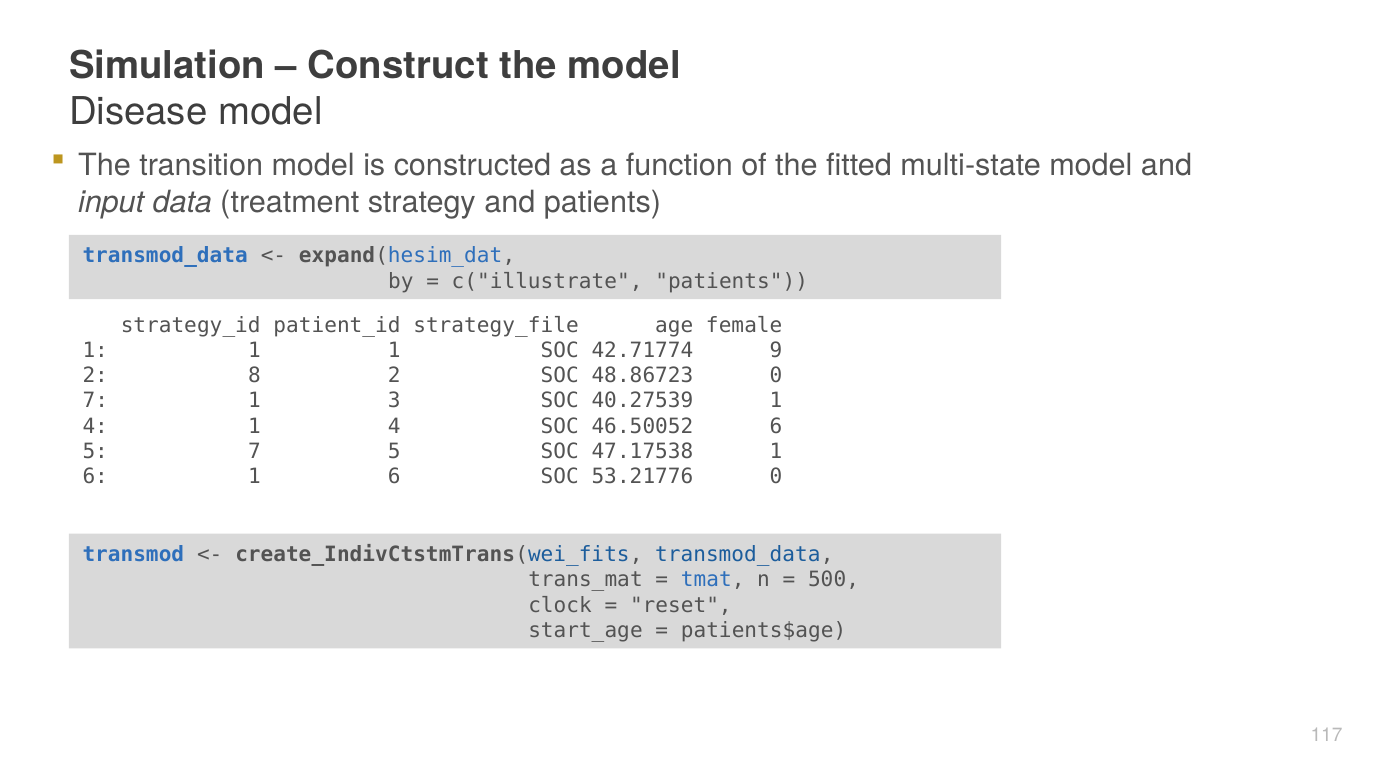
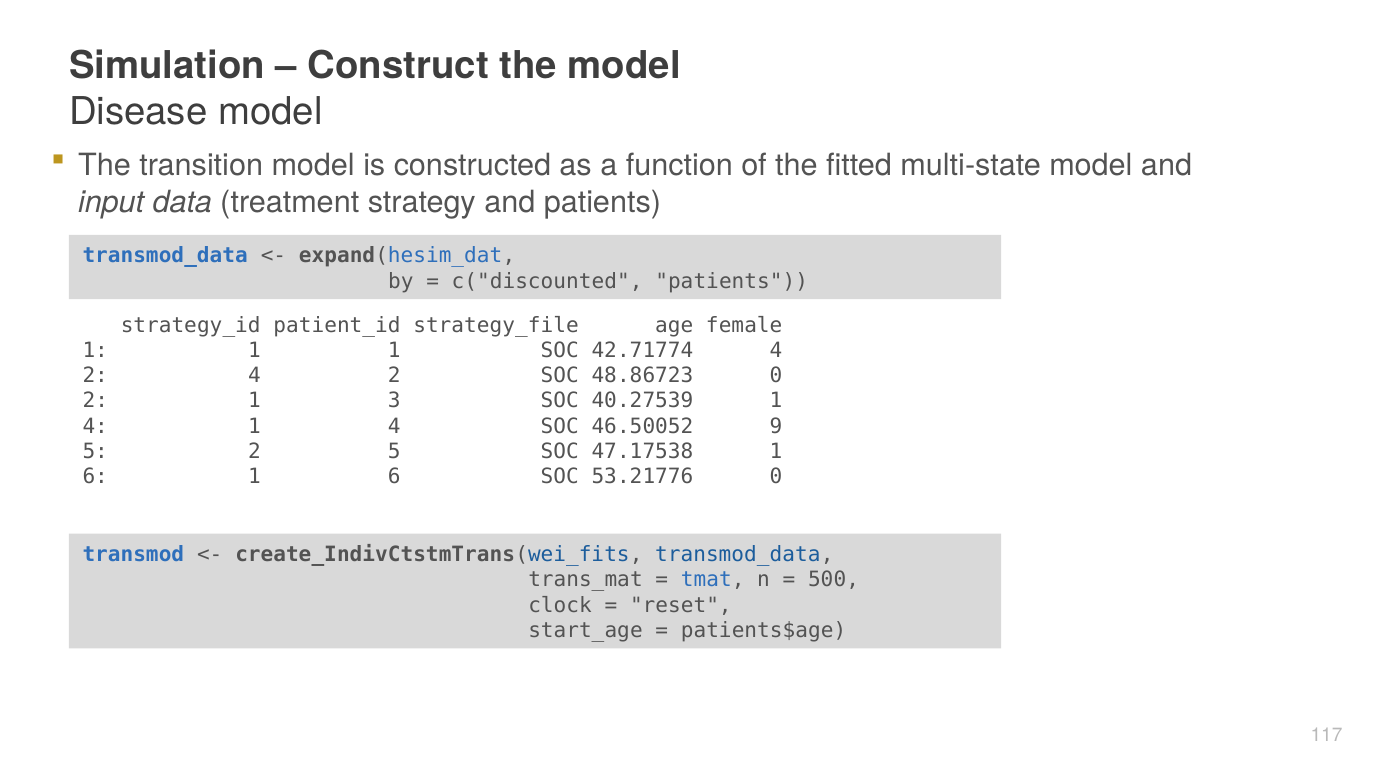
c("illustrate: c("illustrate -> c("discounted
42.71774 9: 9 -> 4
2 8: 8 -> 4
7 at (95, 401): 7 -> 2
46.50052 6: 6 -> 9
5 7: 7 -> 2
